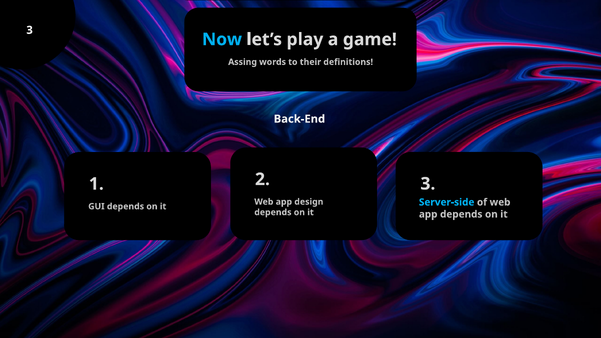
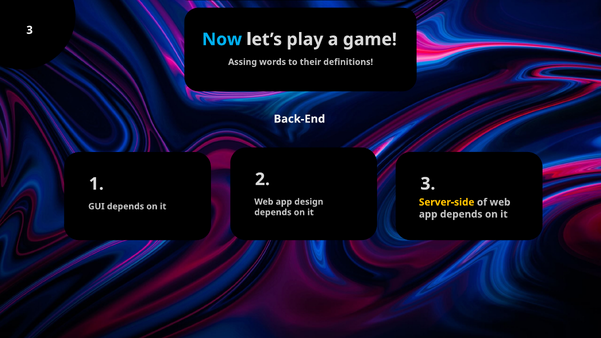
Server-side colour: light blue -> yellow
